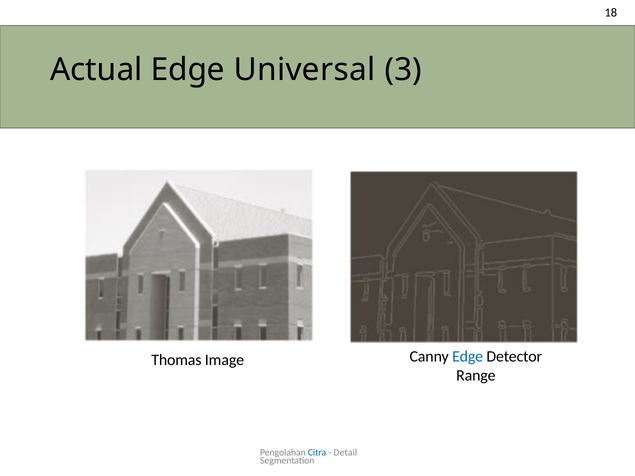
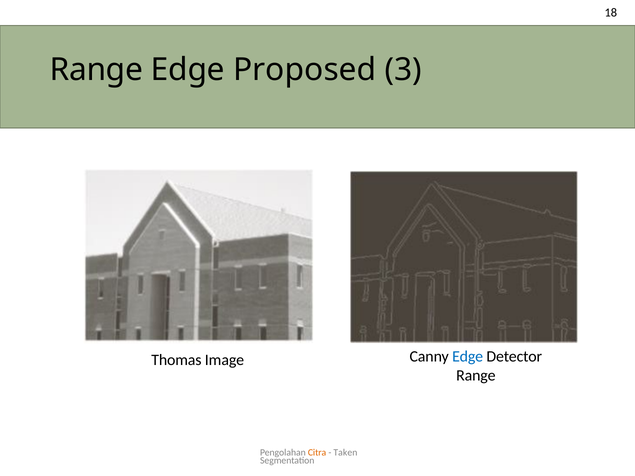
Actual at (96, 70): Actual -> Range
Universal: Universal -> Proposed
Citra colour: blue -> orange
Detail: Detail -> Taken
